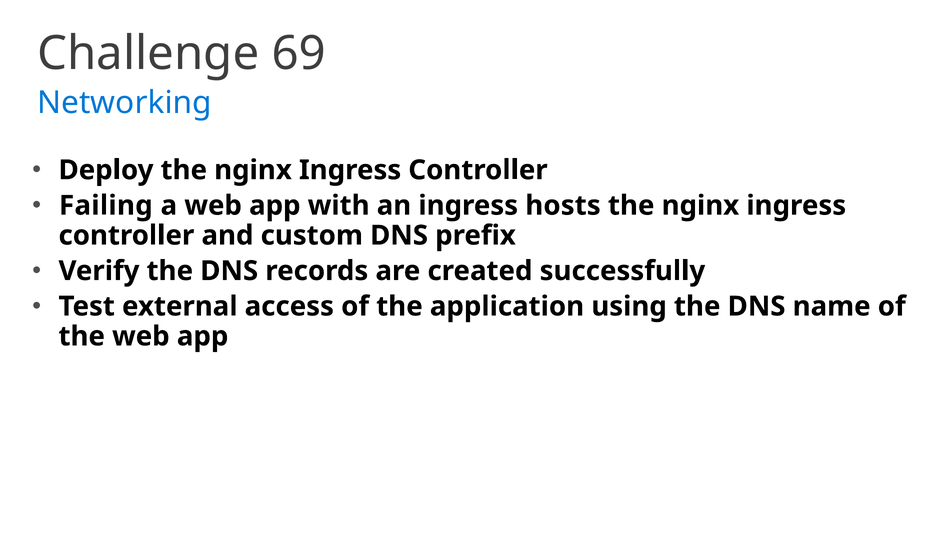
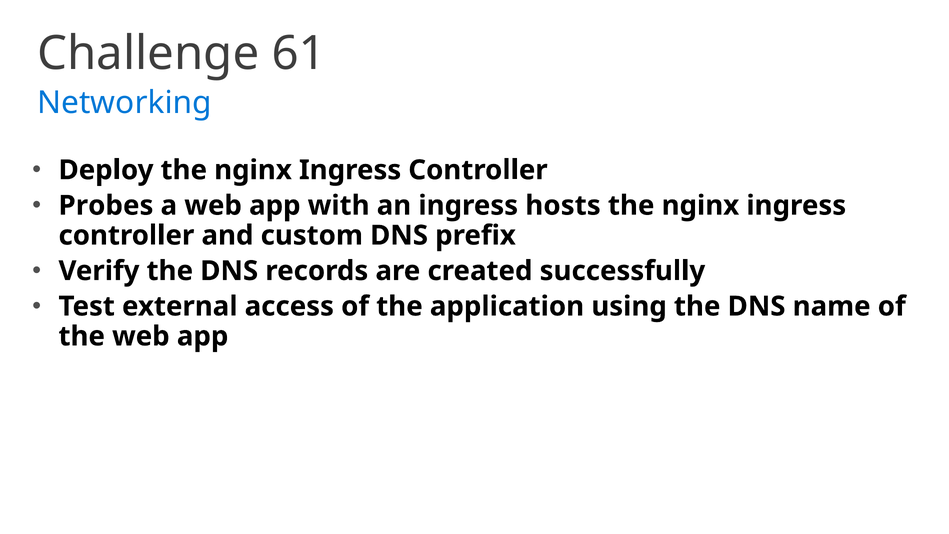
69: 69 -> 61
Failing: Failing -> Probes
